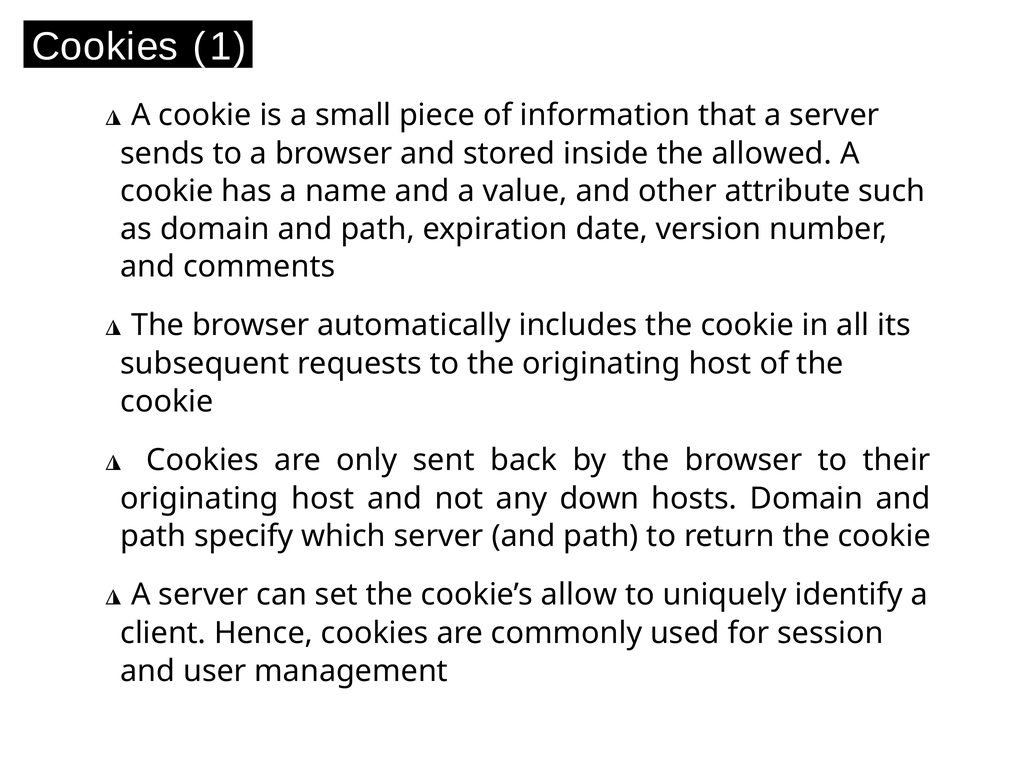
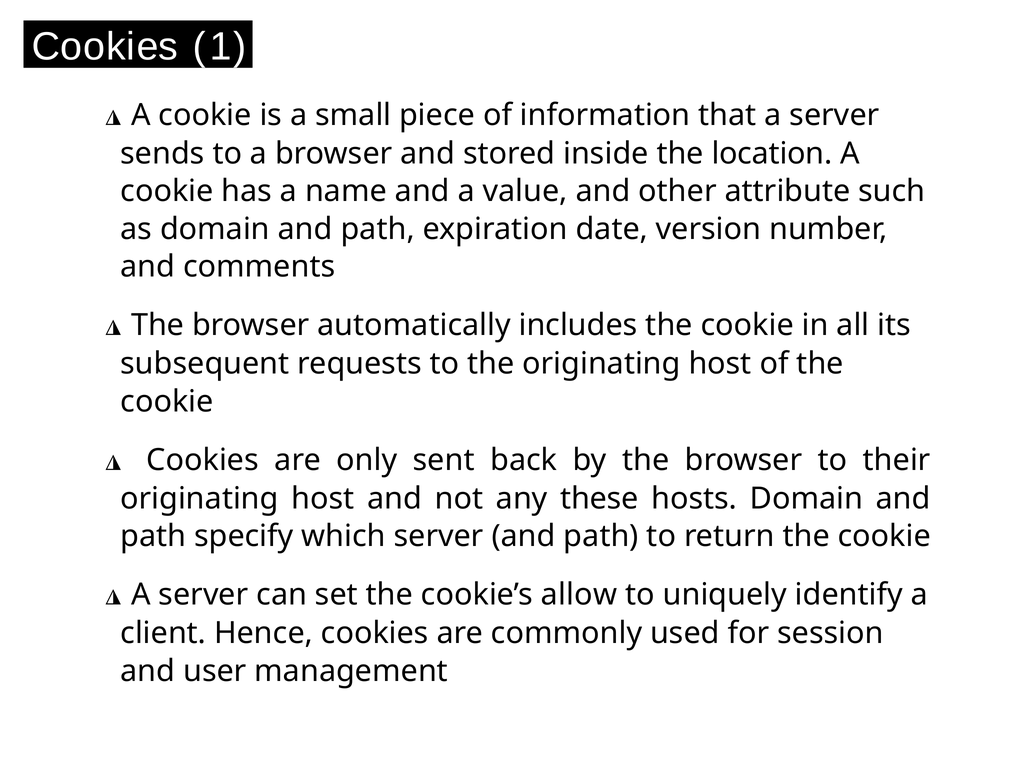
allowed: allowed -> location
down: down -> these
